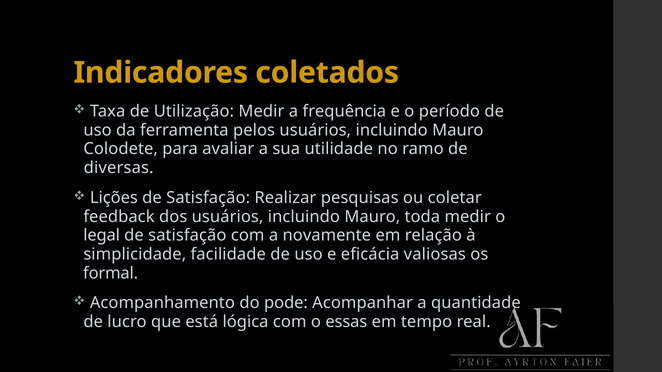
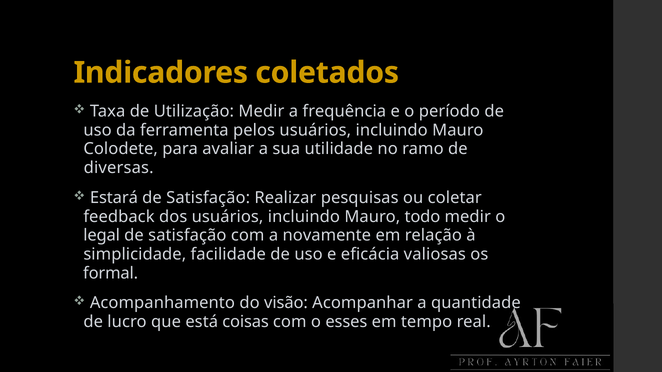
Lições: Lições -> Estará
toda: toda -> todo
pode: pode -> visão
lógica: lógica -> coisas
essas: essas -> esses
